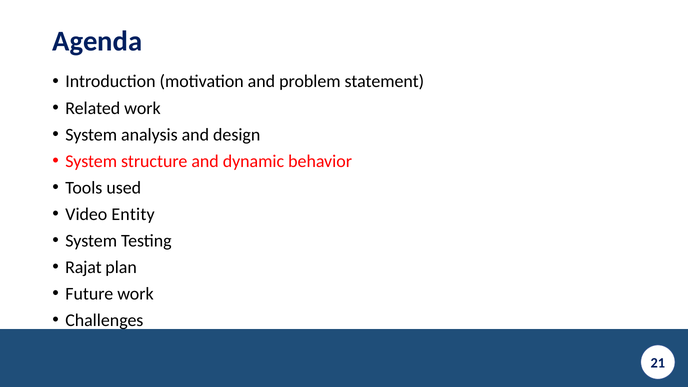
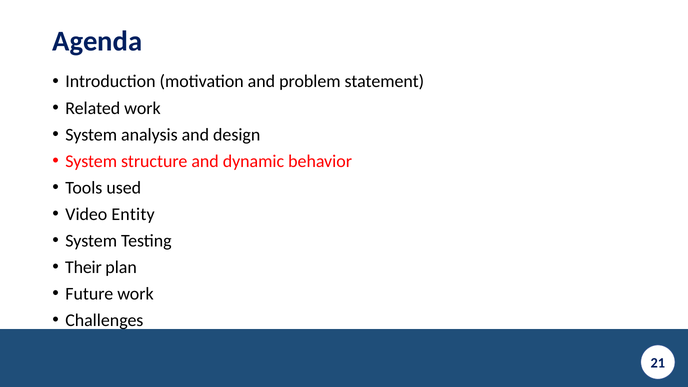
Rajat: Rajat -> Their
